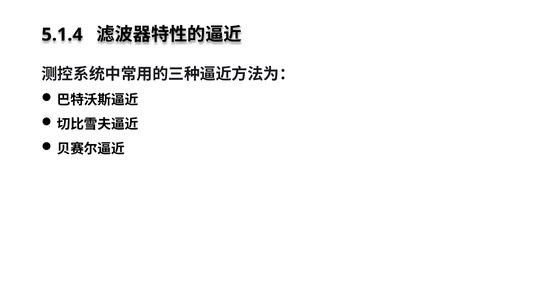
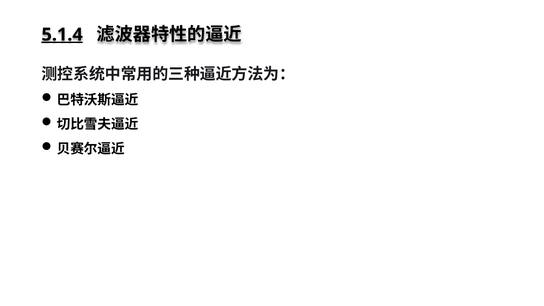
5.1.4 underline: none -> present
